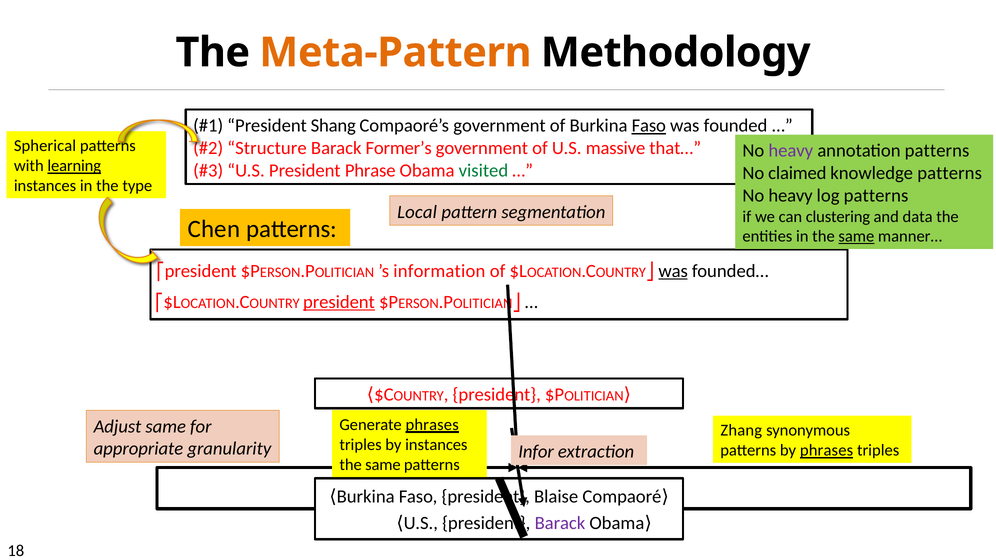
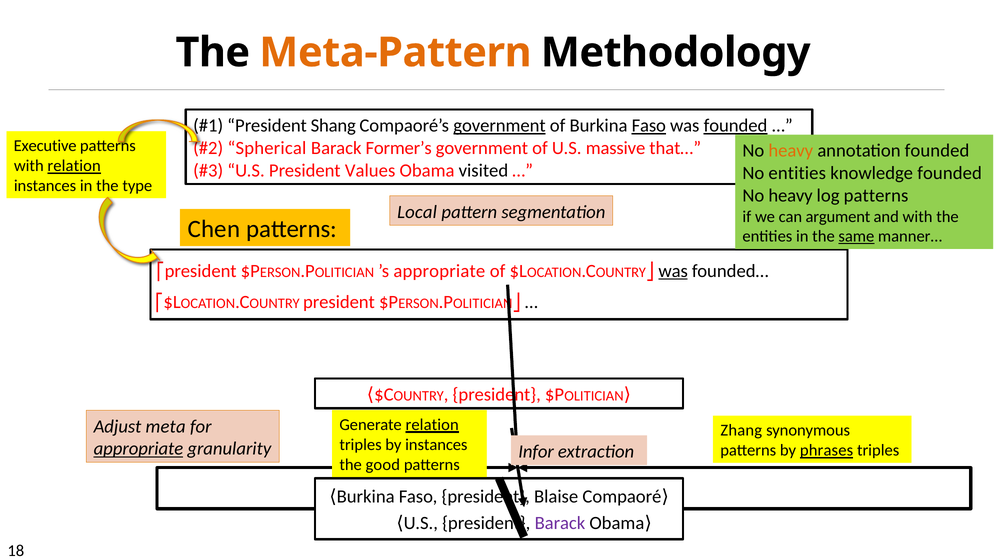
government at (499, 126) underline: none -> present
founded at (735, 126) underline: none -> present
Spherical: Spherical -> Executive
Structure: Structure -> Spherical
heavy at (791, 151) colour: purple -> orange
annotation patterns: patterns -> founded
with learning: learning -> relation
Phrase: Phrase -> Values
visited colour: green -> black
No claimed: claimed -> entities
knowledge patterns: patterns -> founded
clustering: clustering -> argument
and data: data -> with
’s information: information -> appropriate
president at (339, 302) underline: present -> none
Generate phrases: phrases -> relation
Adjust same: same -> meta
appropriate at (138, 449) underline: none -> present
same at (383, 465): same -> good
